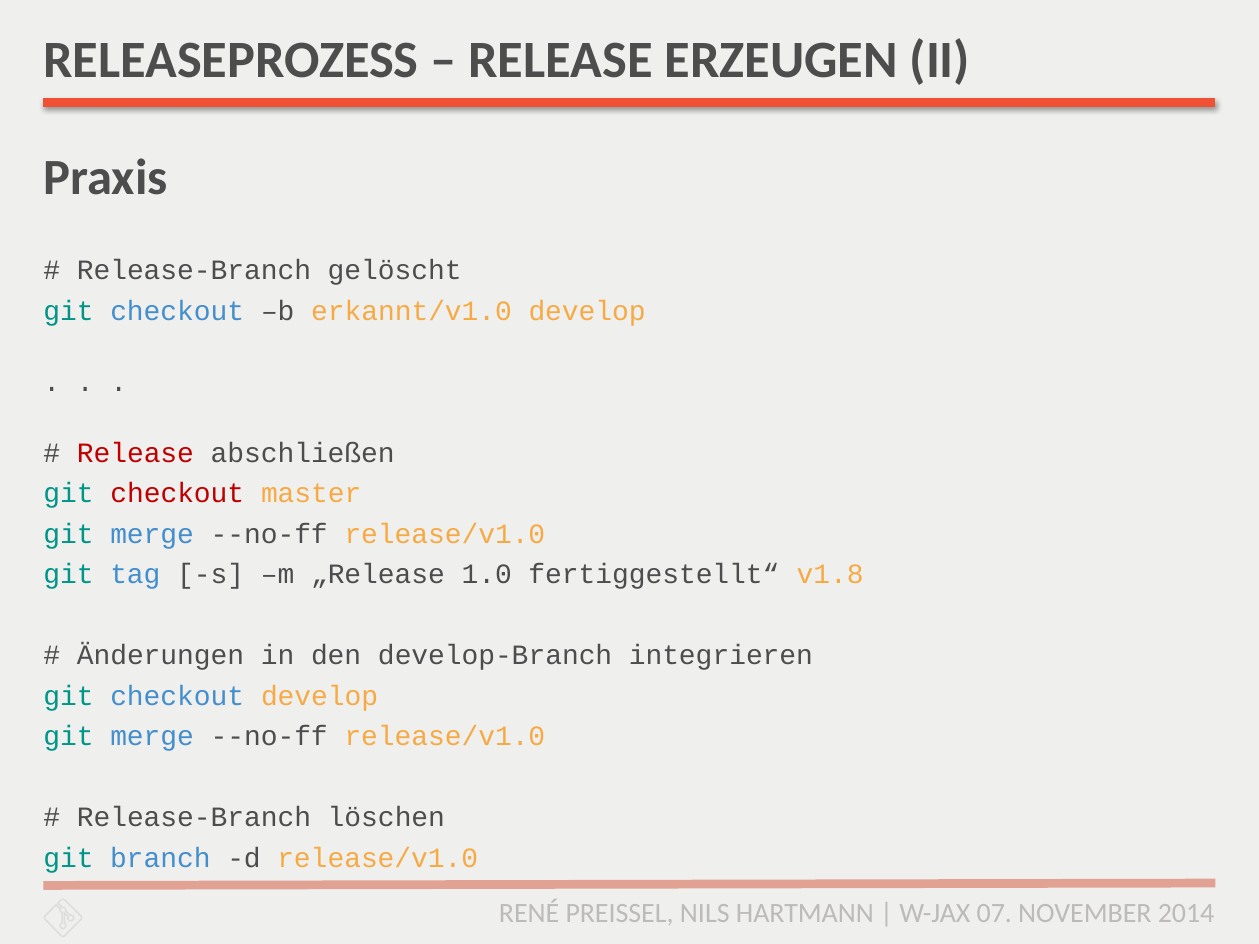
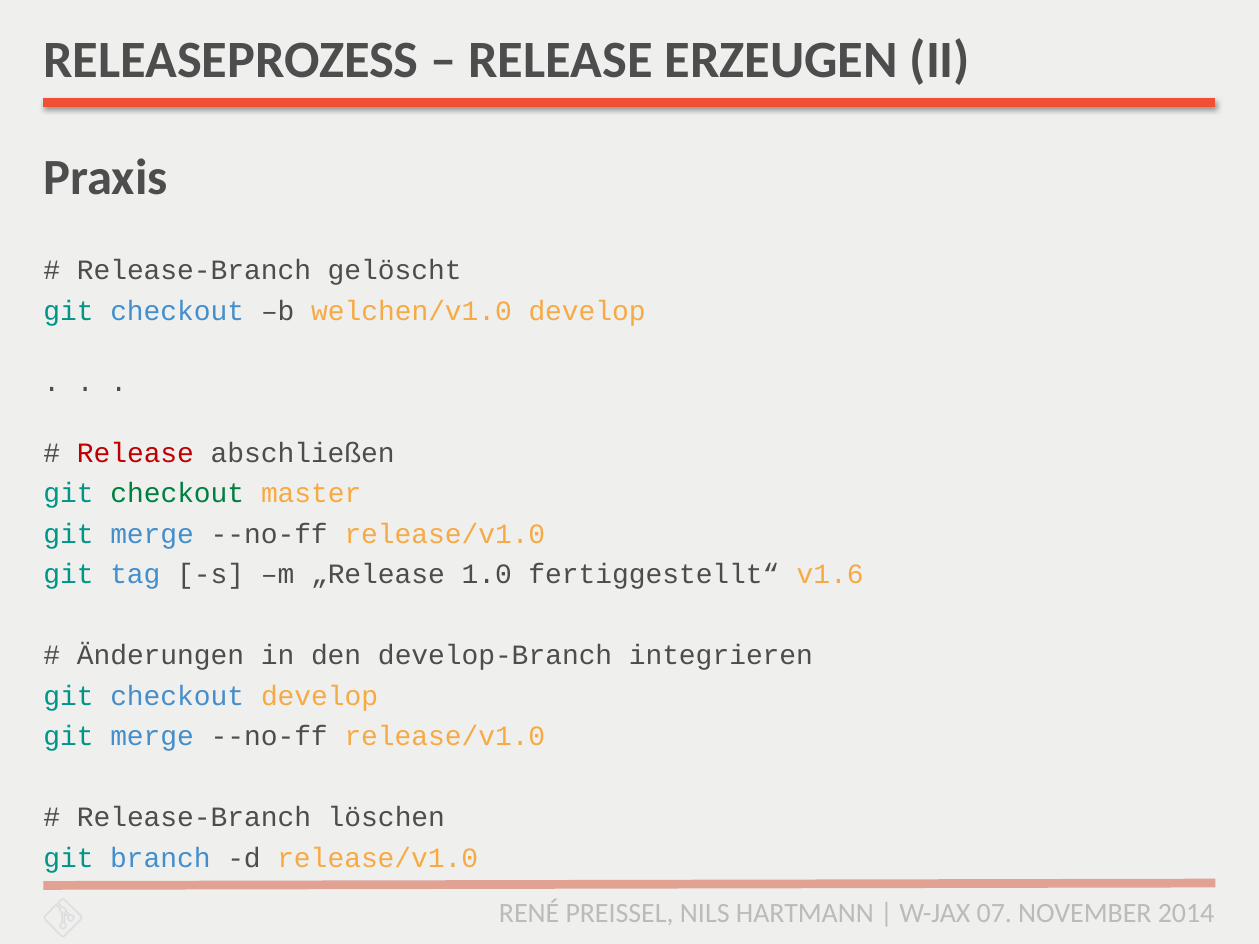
erkannt/v1.0: erkannt/v1.0 -> welchen/v1.0
checkout at (177, 494) colour: red -> green
v1.8: v1.8 -> v1.6
